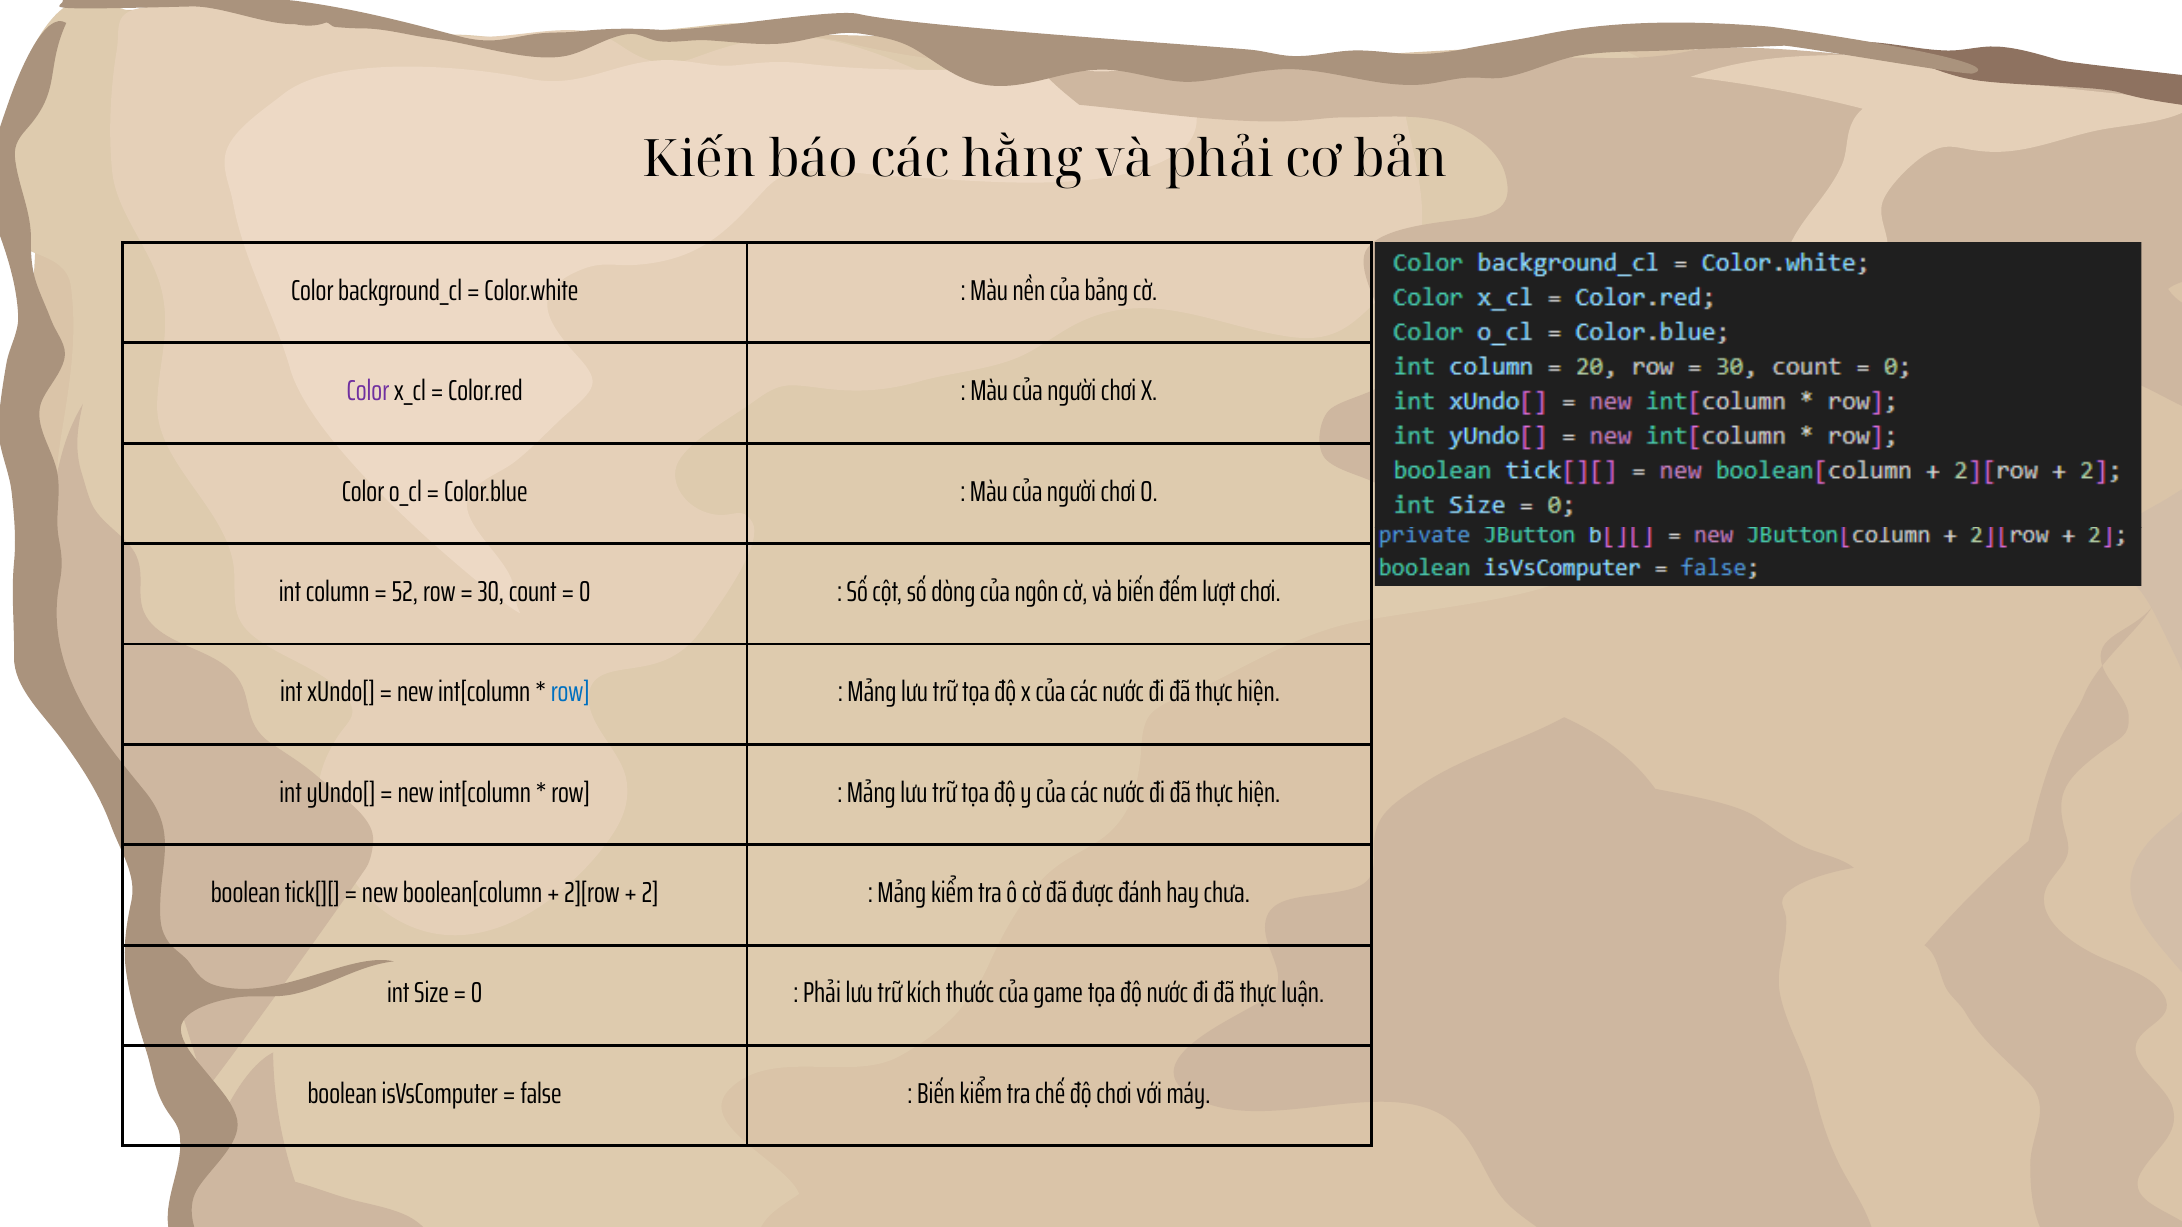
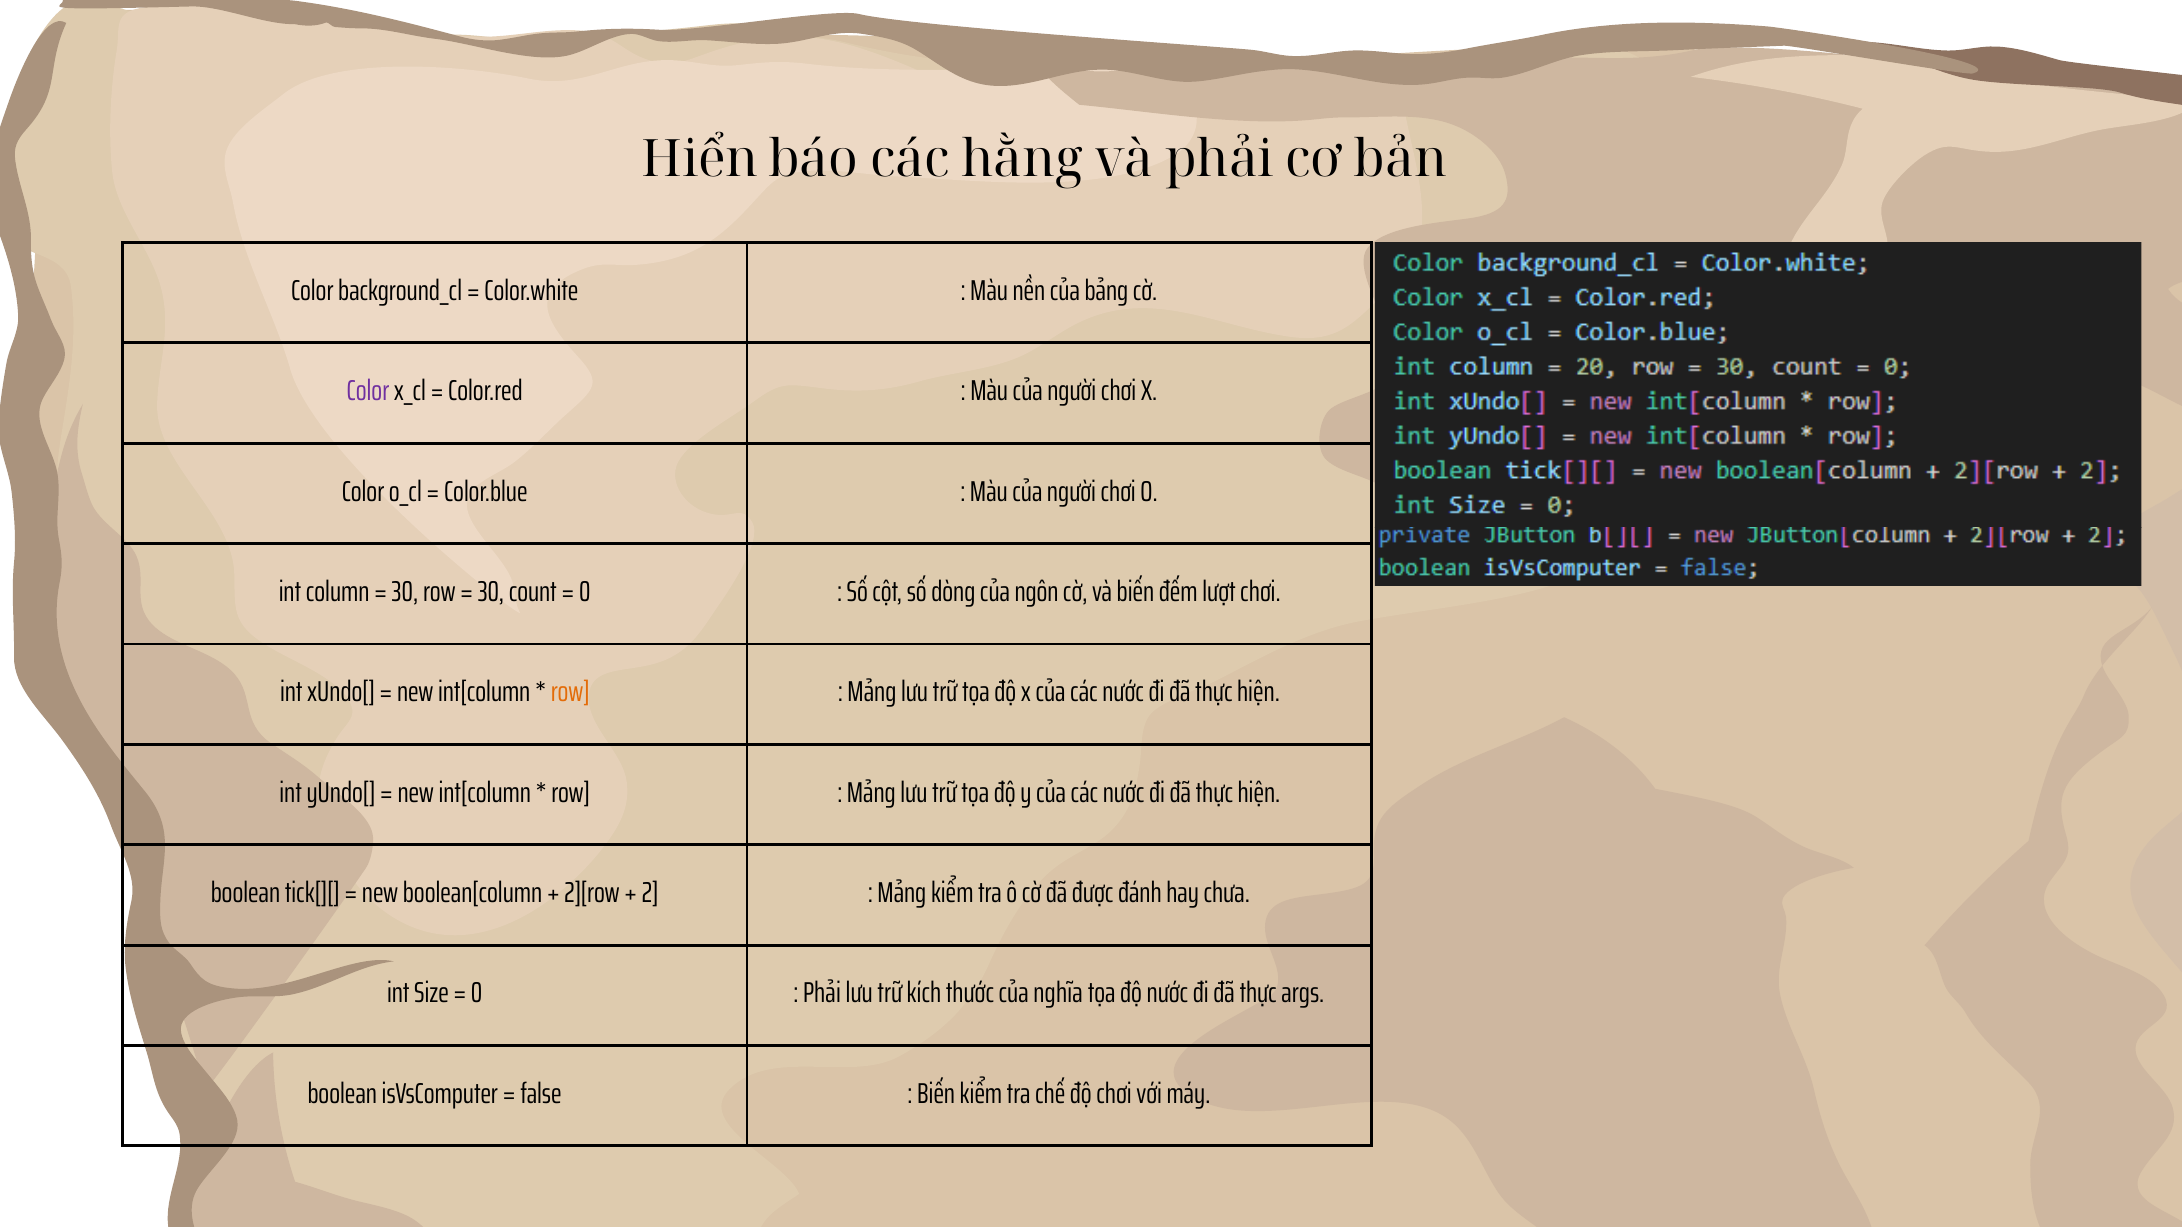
Kiến: Kiến -> Hiển
52 at (405, 592): 52 -> 30
row at (570, 692) colour: blue -> orange
game: game -> nghĩa
luận: luận -> args
